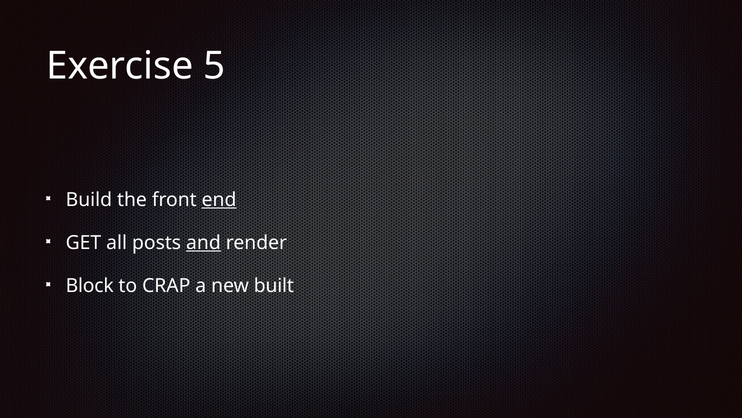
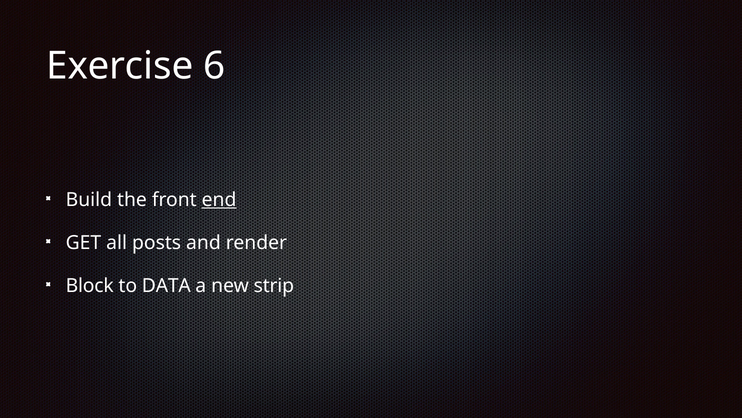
5: 5 -> 6
and underline: present -> none
CRAP: CRAP -> DATA
built: built -> strip
